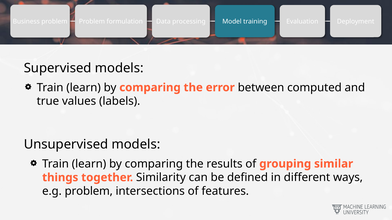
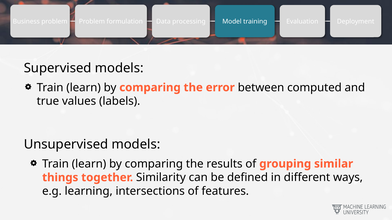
e.g problem: problem -> learning
